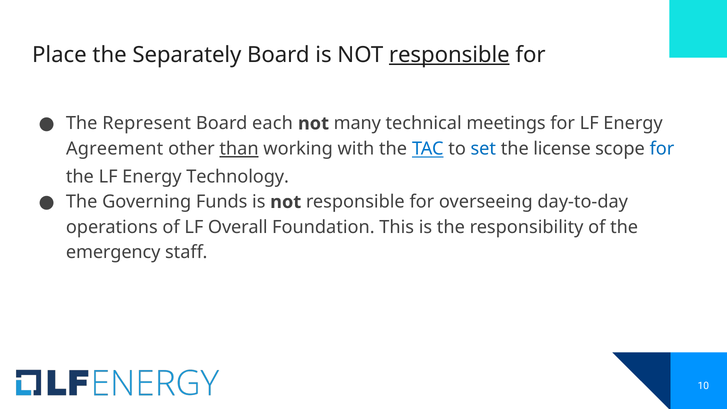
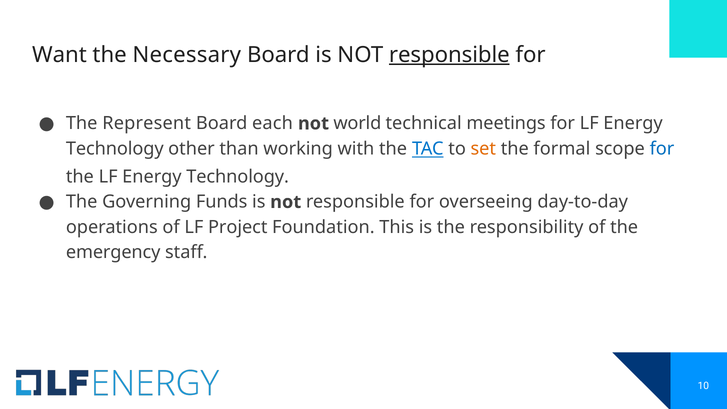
Place: Place -> Want
Separately: Separately -> Necessary
many: many -> world
Agreement at (115, 149): Agreement -> Technology
than underline: present -> none
set colour: blue -> orange
license: license -> formal
Overall: Overall -> Project
